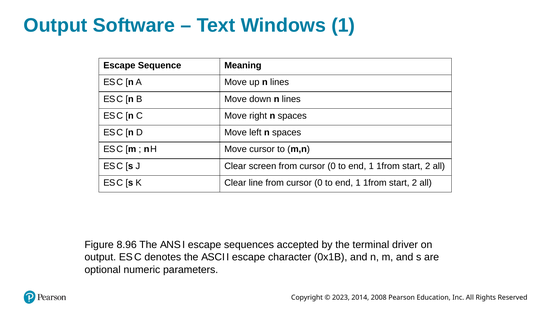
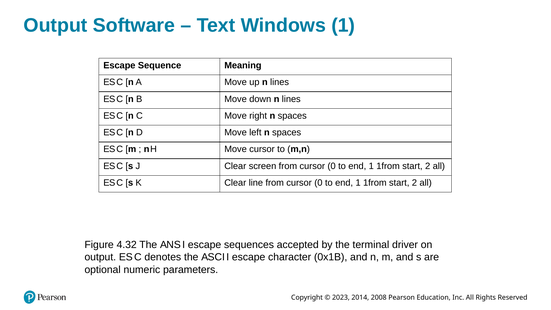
8.96: 8.96 -> 4.32
